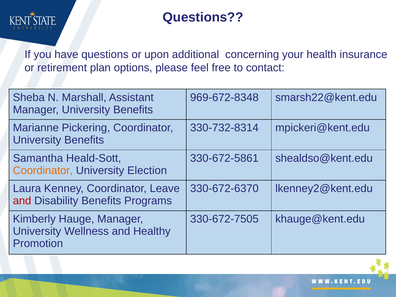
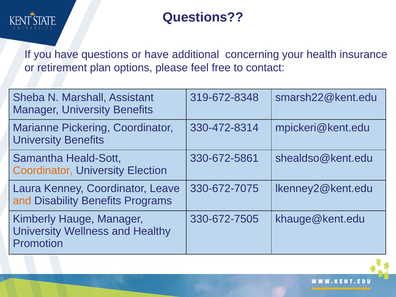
or upon: upon -> have
969-672-8348: 969-672-8348 -> 319-672-8348
330-732-8314: 330-732-8314 -> 330-472-8314
330-672-6370: 330-672-6370 -> 330-672-7075
and at (22, 201) colour: red -> orange
